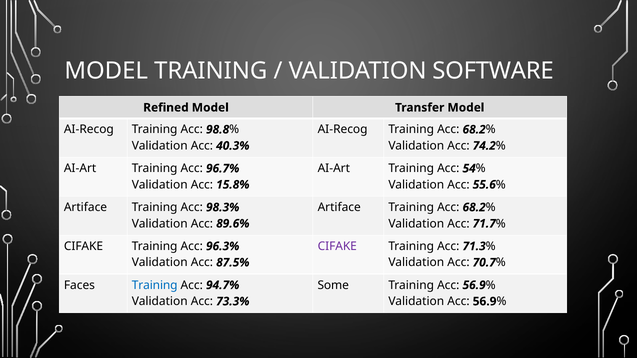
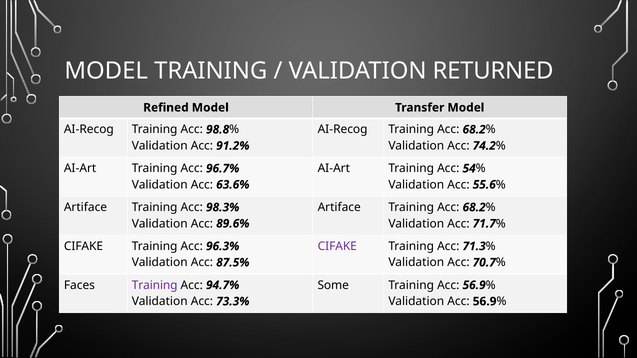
SOFTWARE: SOFTWARE -> RETURNED
40.3%: 40.3% -> 91.2%
15.8%: 15.8% -> 63.6%
Training at (155, 285) colour: blue -> purple
